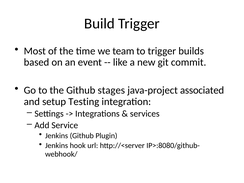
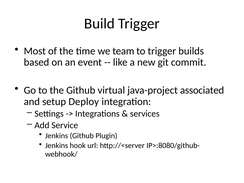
stages: stages -> virtual
Testing: Testing -> Deploy
